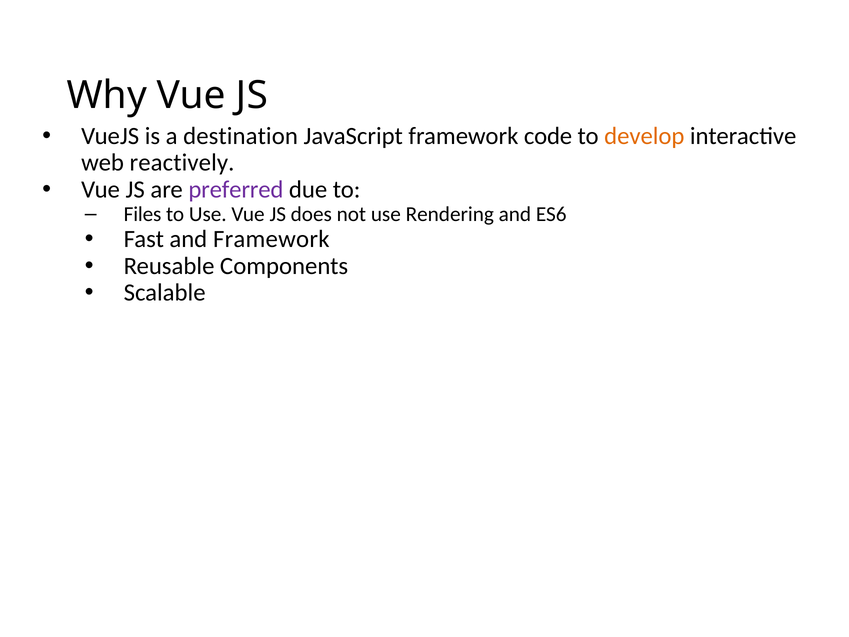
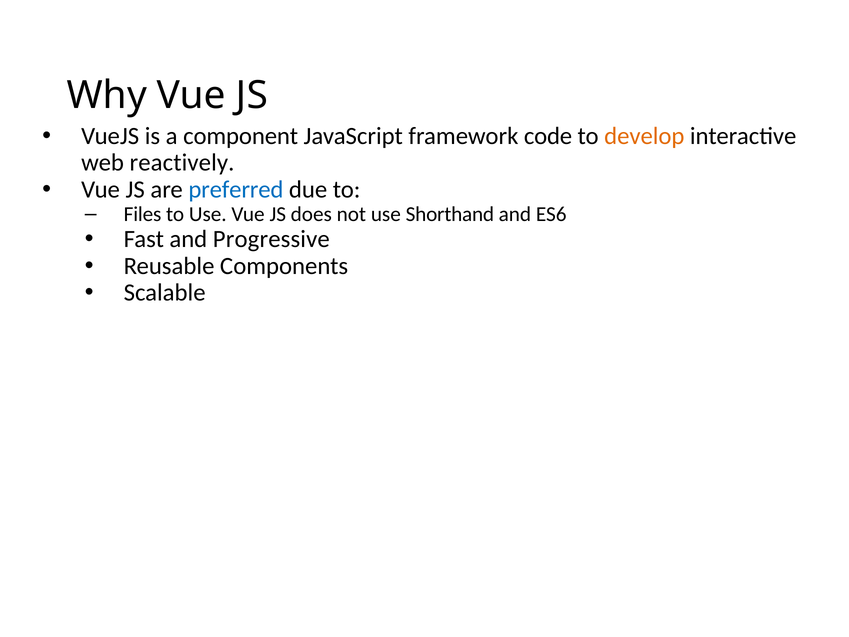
destination: destination -> component
preferred colour: purple -> blue
Rendering: Rendering -> Shorthand
and Framework: Framework -> Progressive
